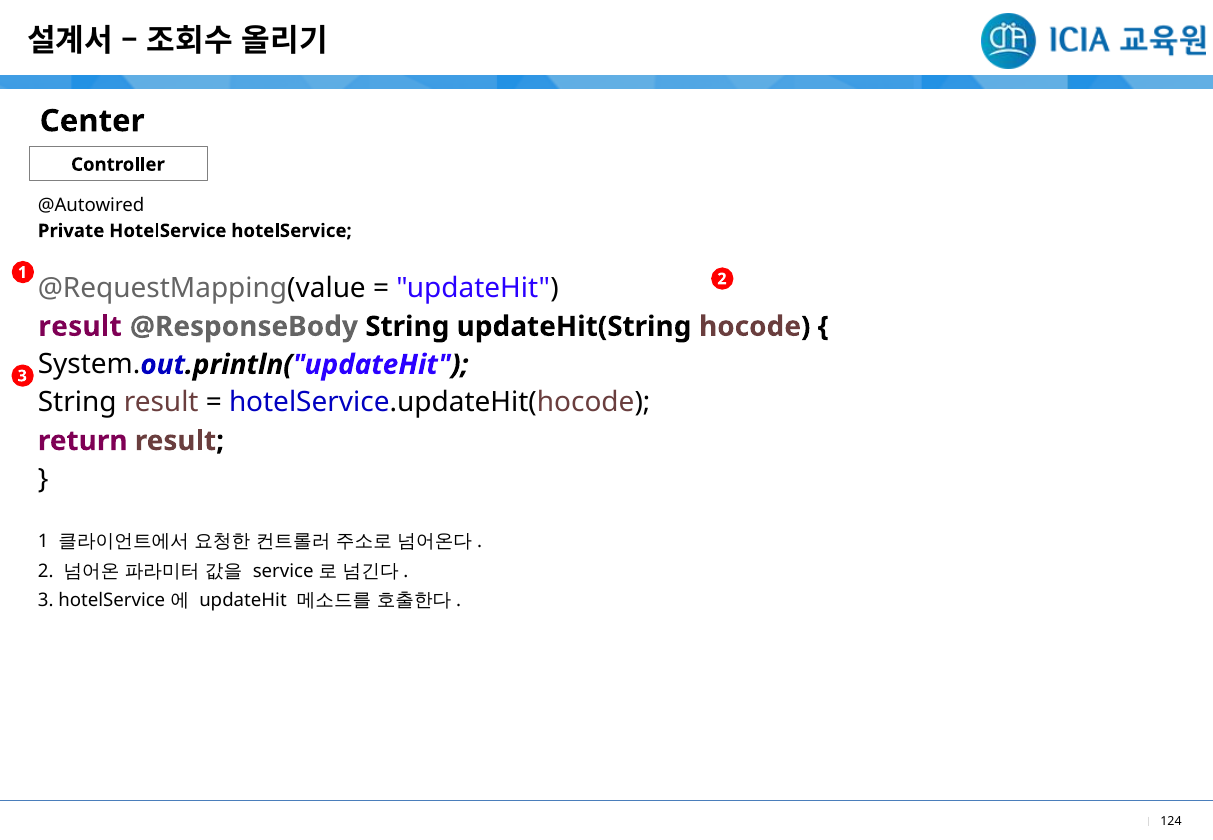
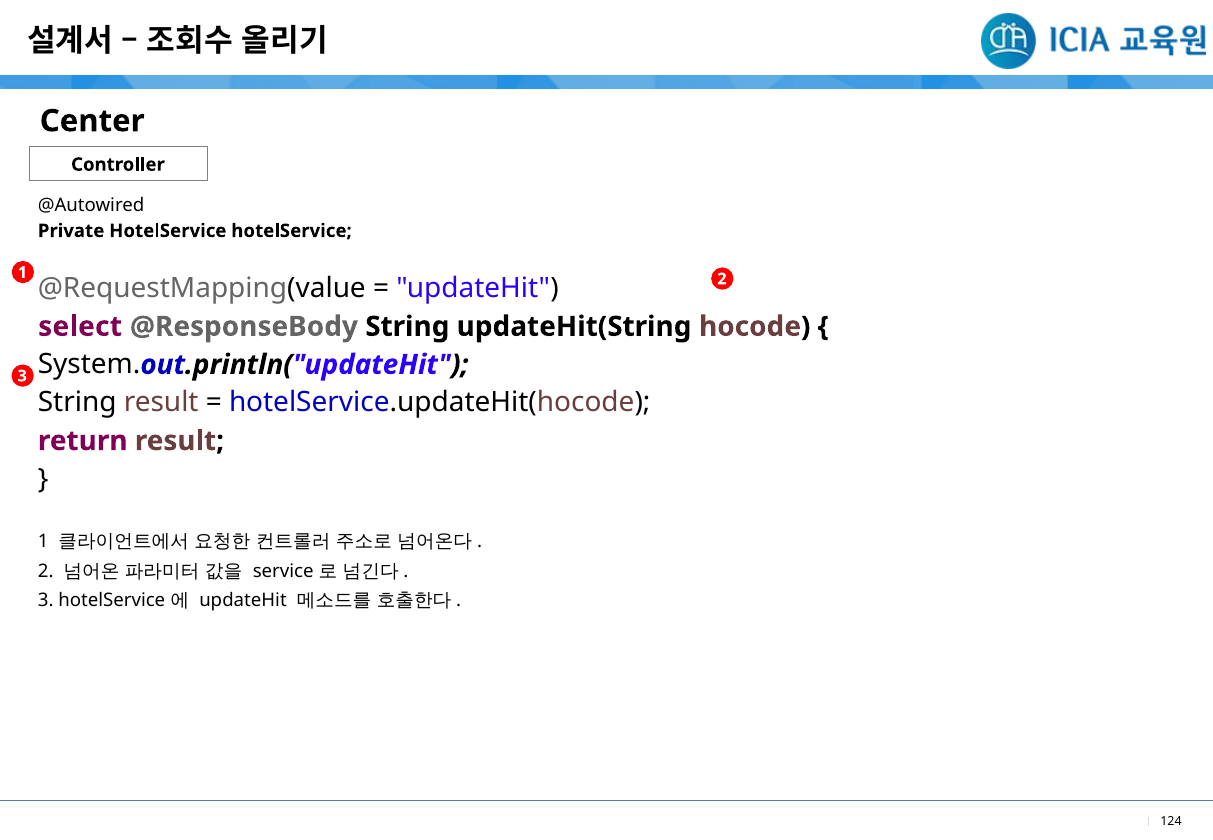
result at (80, 326): result -> select
